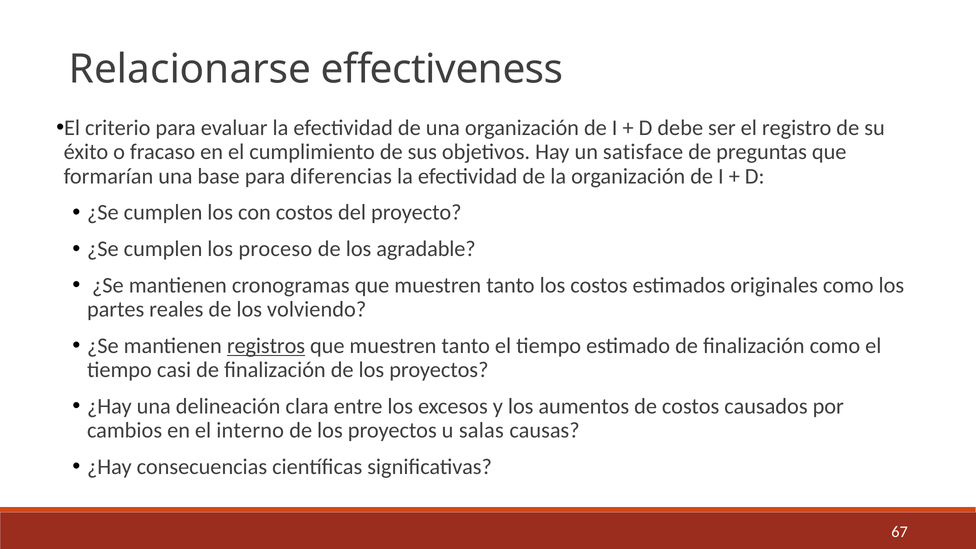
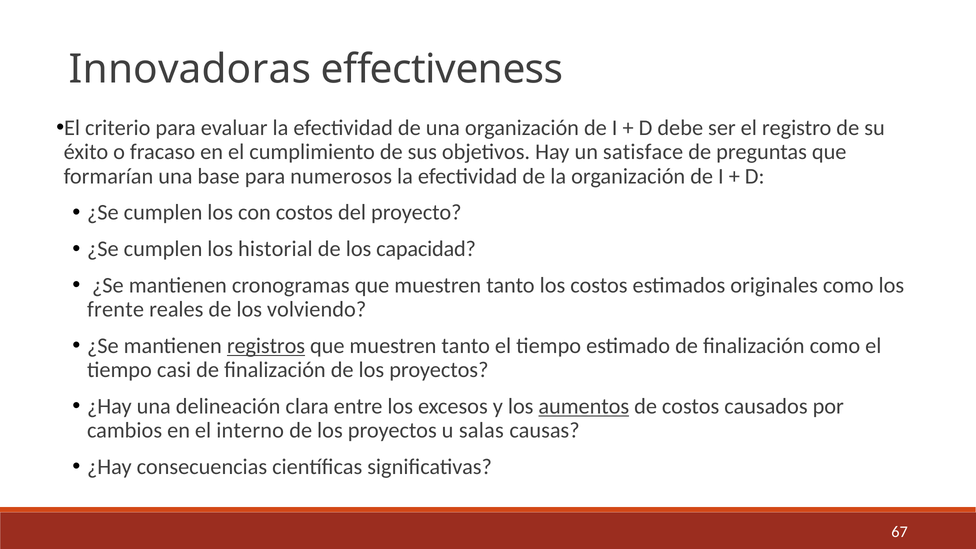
Relacionarse: Relacionarse -> Innovadoras
diferencias: diferencias -> numerosos
proceso: proceso -> historial
agradable: agradable -> capacidad
partes: partes -> frente
aumentos underline: none -> present
